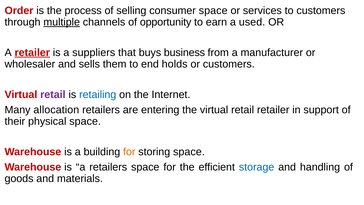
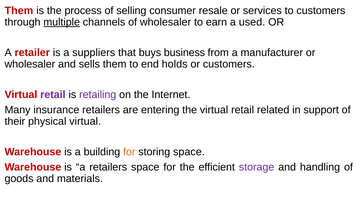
Order at (19, 11): Order -> Them
consumer space: space -> resale
of opportunity: opportunity -> wholesaler
retailer at (32, 53) underline: present -> none
retailing colour: blue -> purple
allocation: allocation -> insurance
retail retailer: retailer -> related
physical space: space -> virtual
storage colour: blue -> purple
